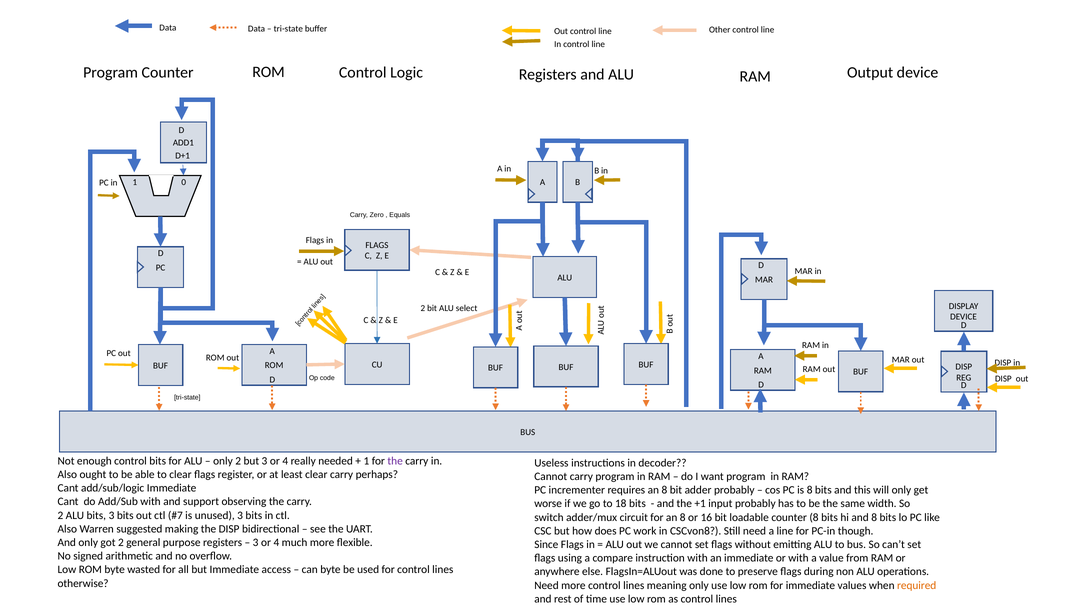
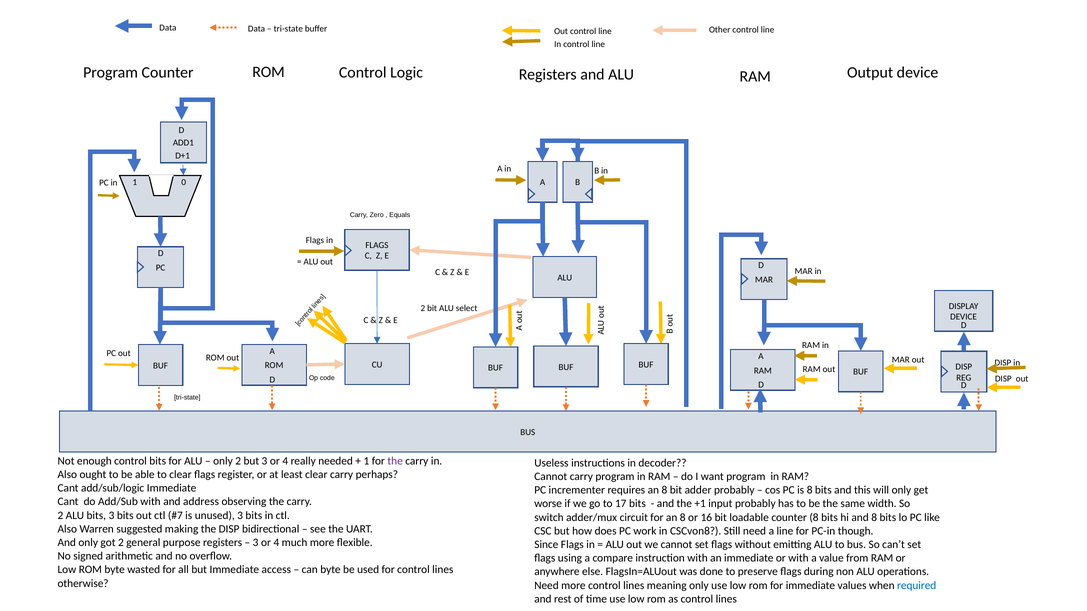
support: support -> address
18: 18 -> 17
required colour: orange -> blue
